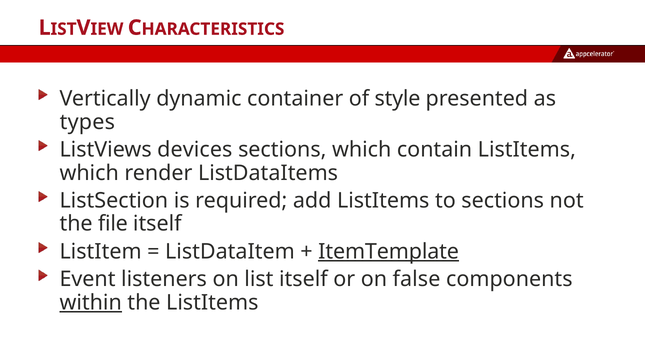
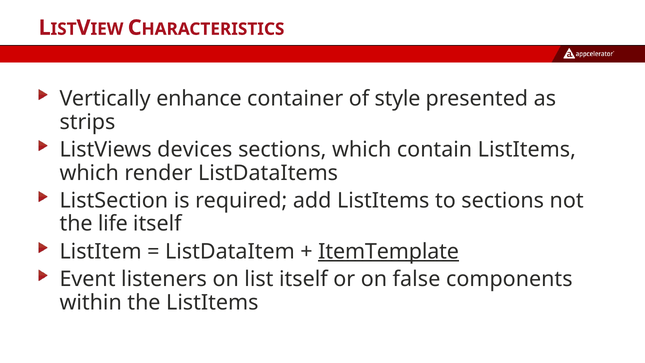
dynamic: dynamic -> enhance
types: types -> strips
file: file -> life
within underline: present -> none
